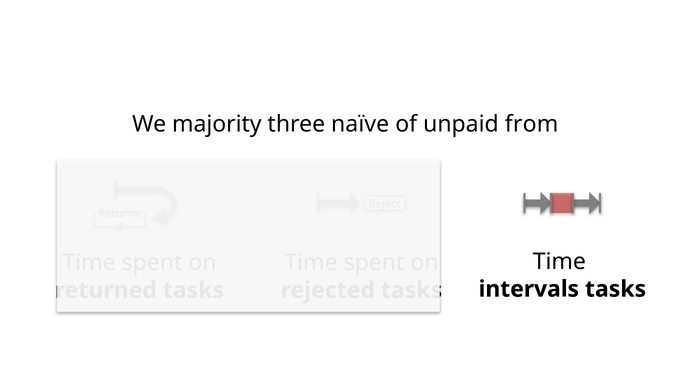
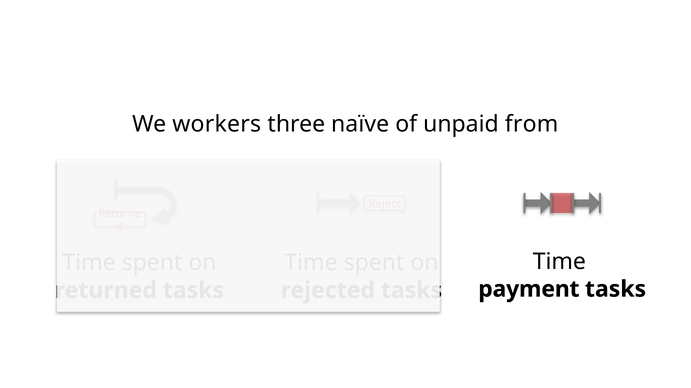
majority: majority -> workers
intervals: intervals -> payment
